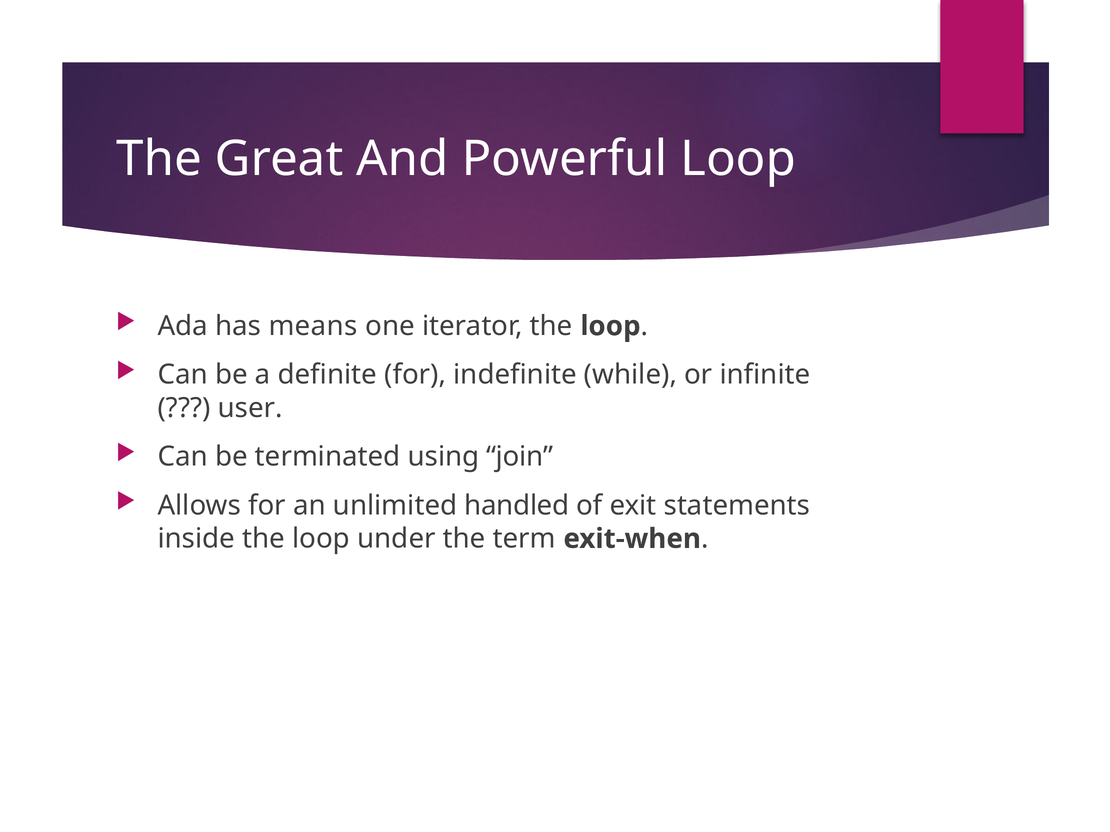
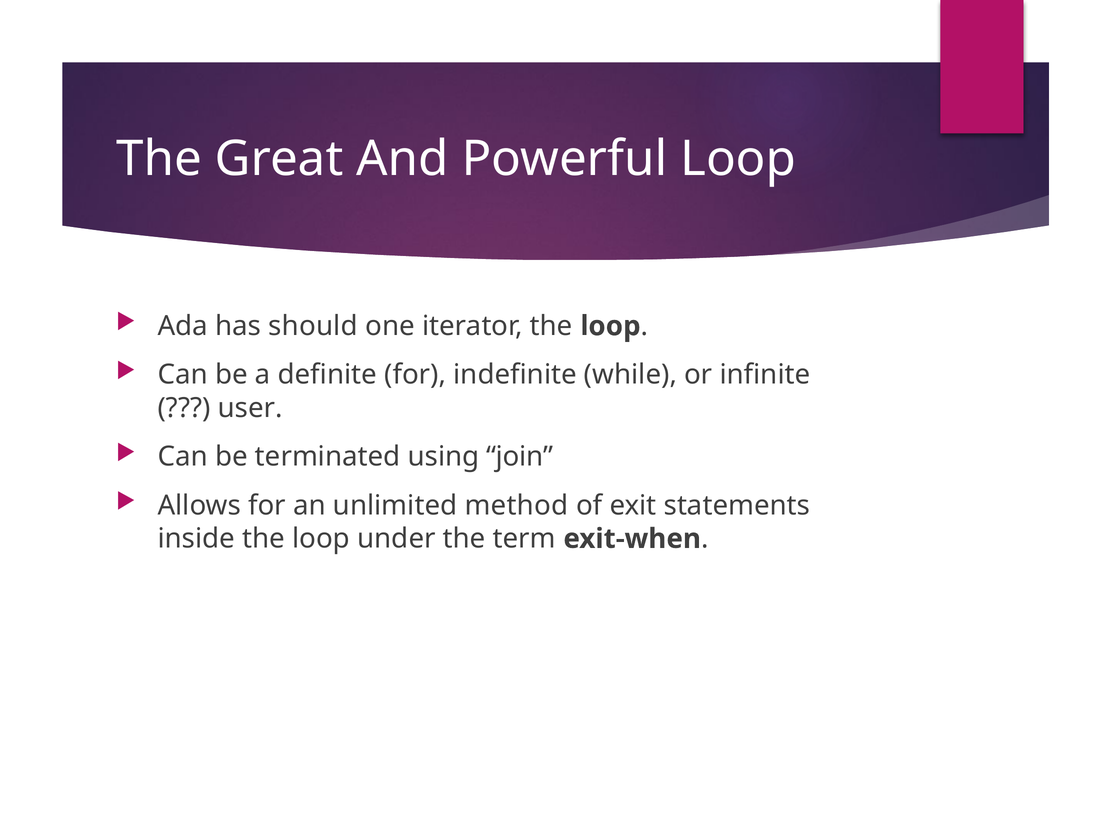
means: means -> should
handled: handled -> method
